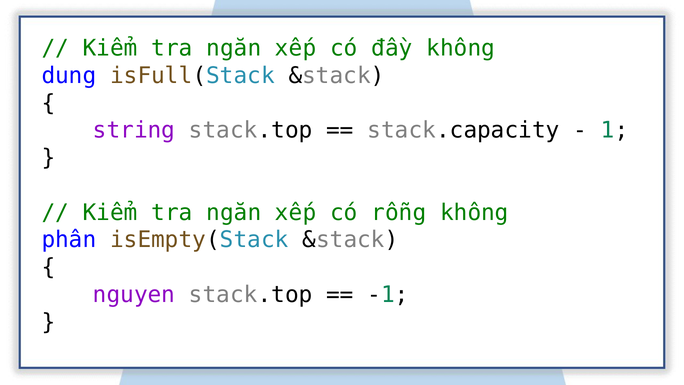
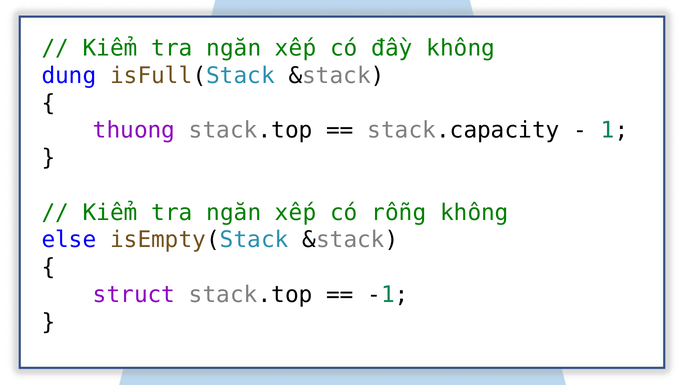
string: string -> thuong
phần: phần -> else
nguyen: nguyen -> struct
